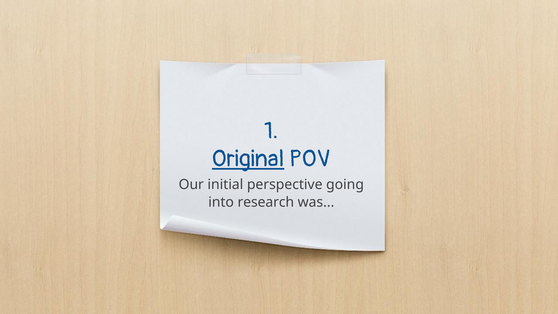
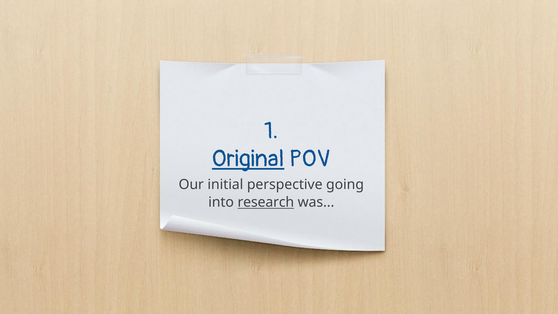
research underline: none -> present
